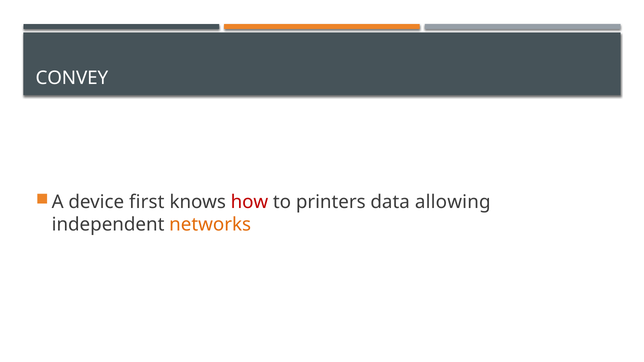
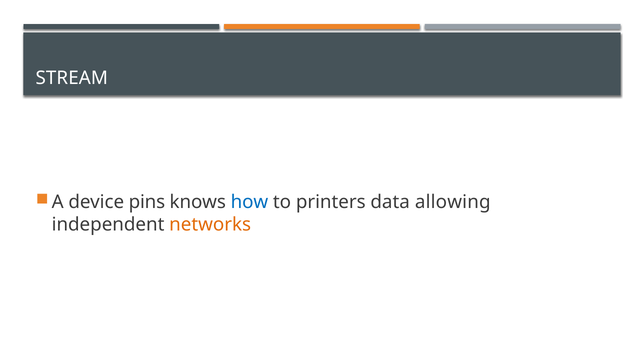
CONVEY: CONVEY -> STREAM
first: first -> pins
how colour: red -> blue
